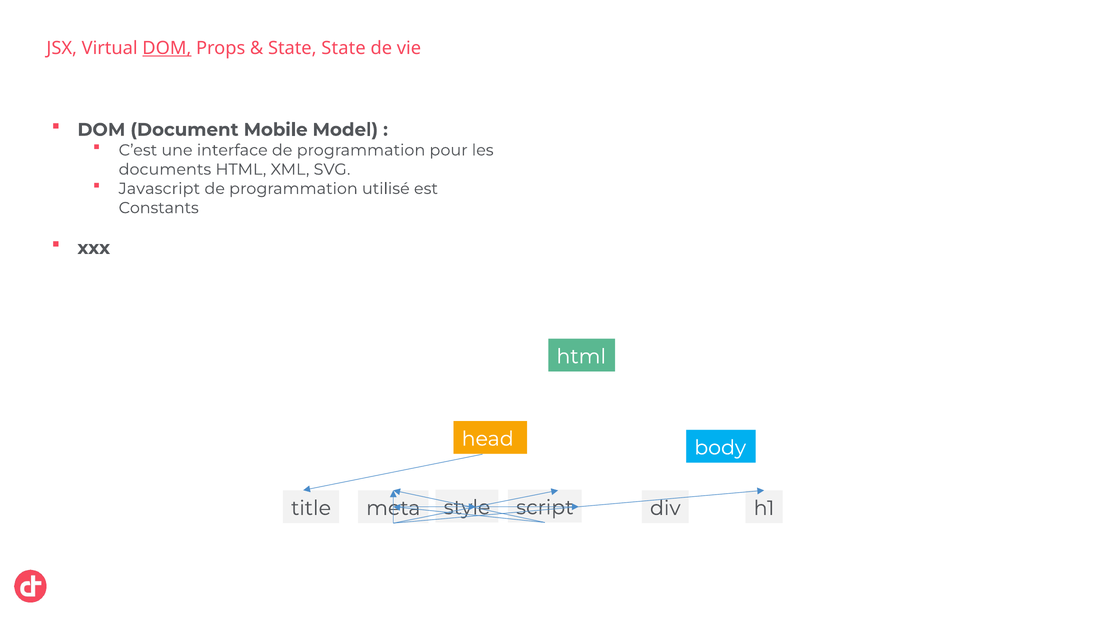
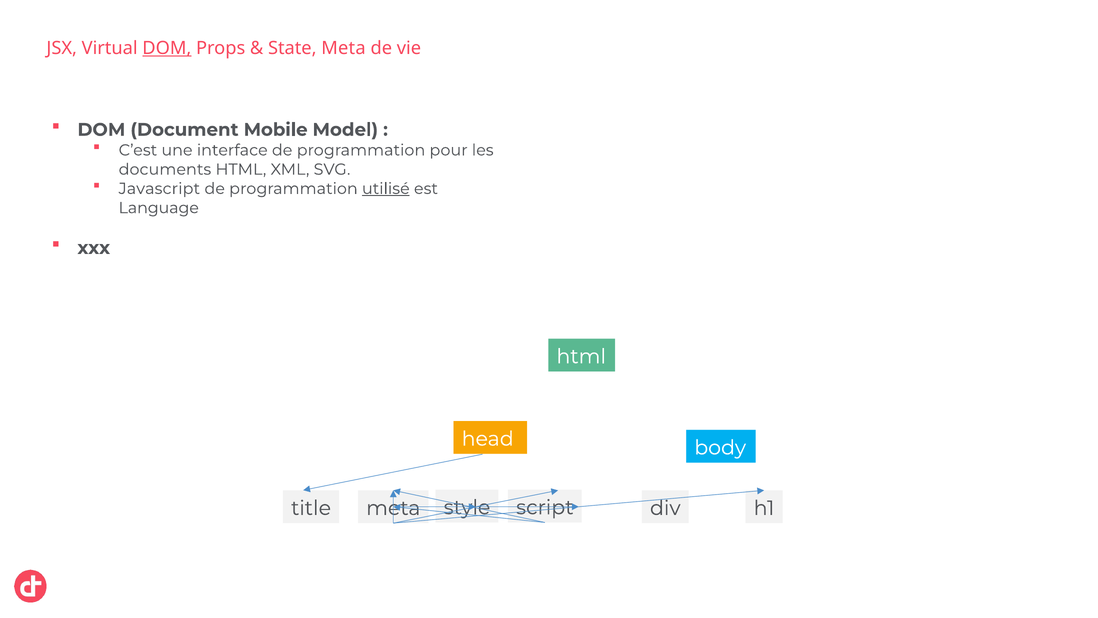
State State: State -> Meta
utilisé underline: none -> present
Constants: Constants -> Language
